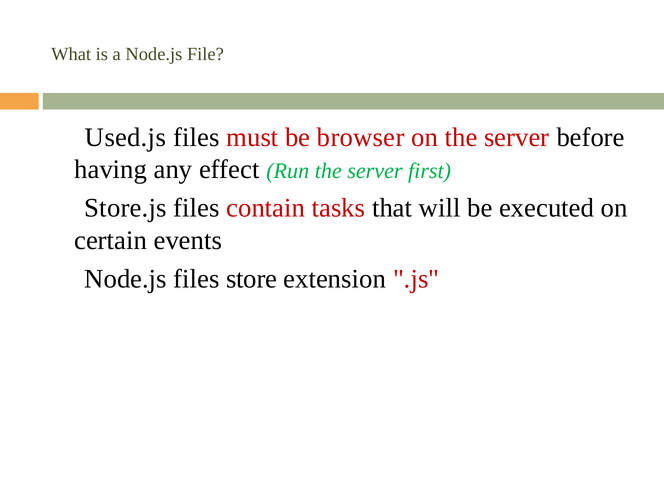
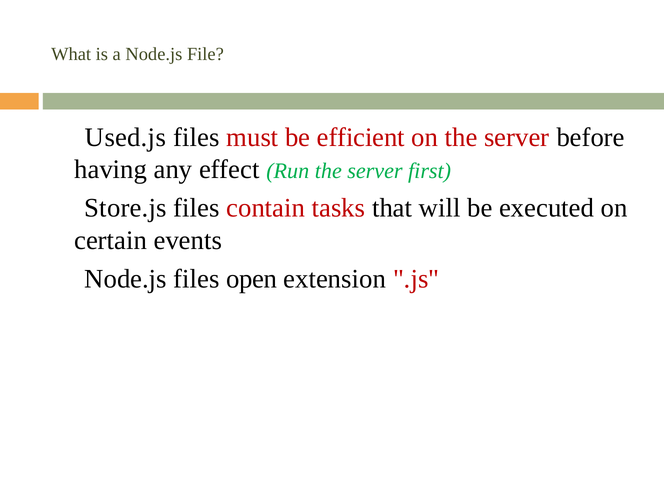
browser: browser -> efficient
store: store -> open
